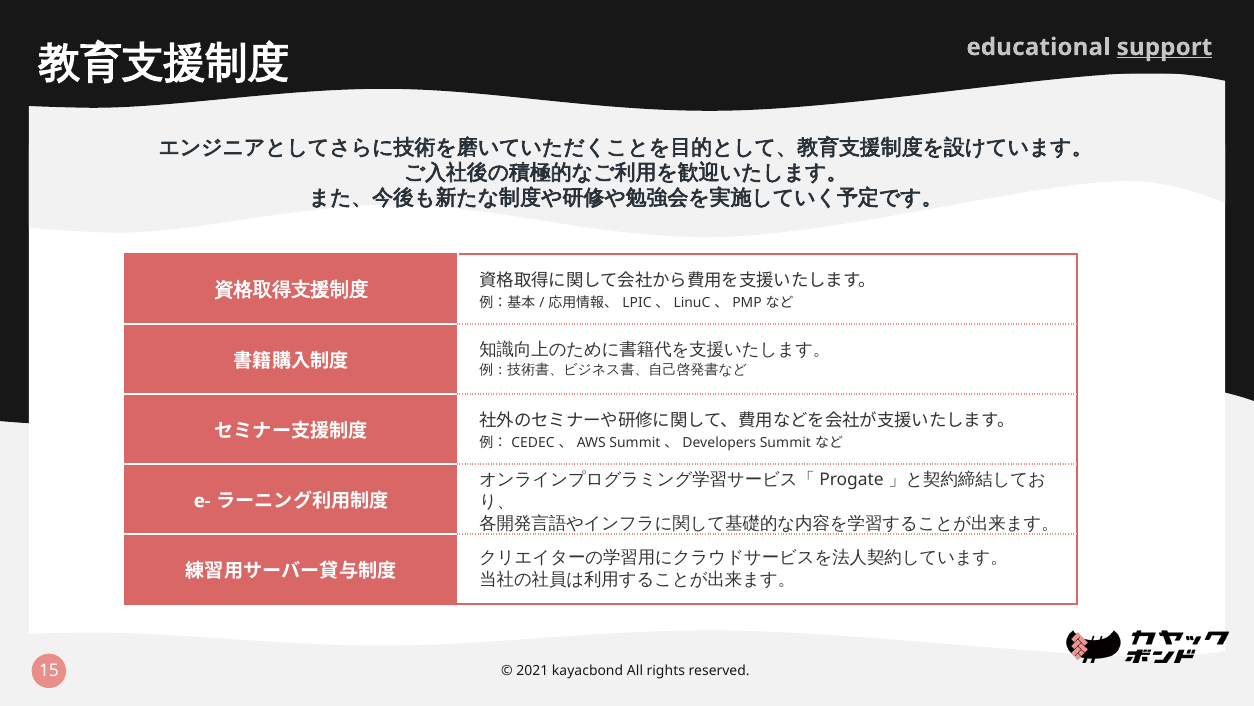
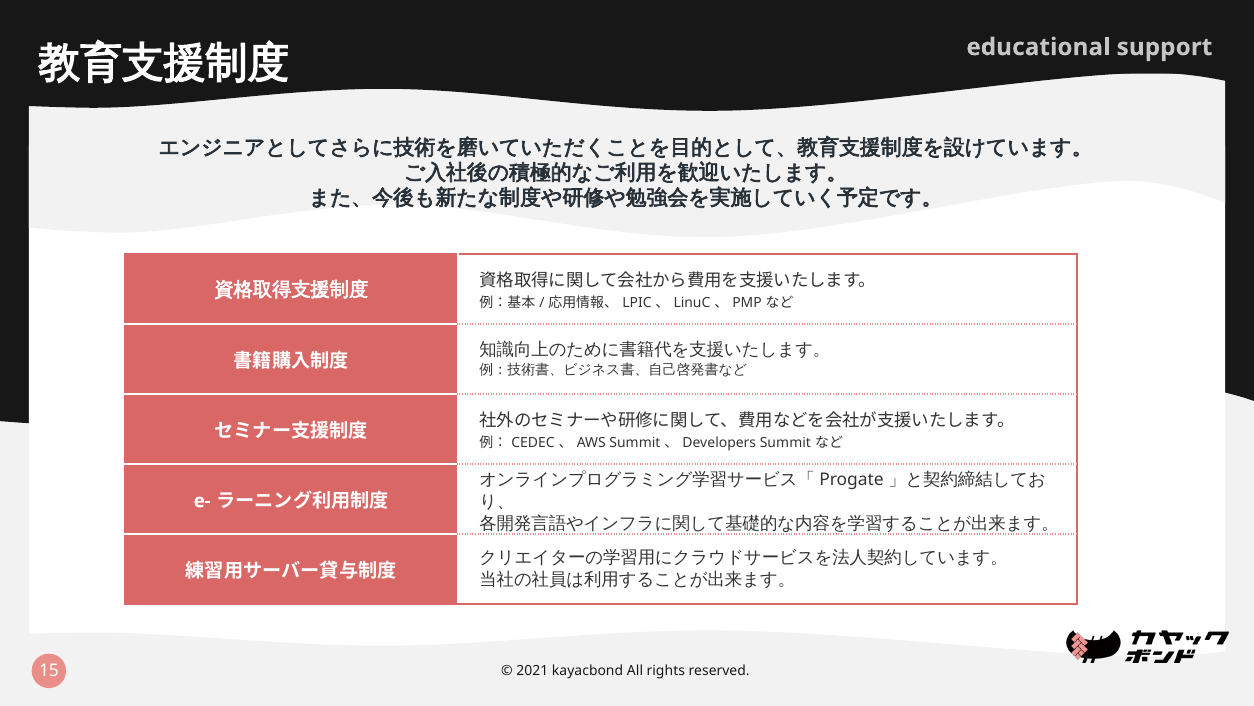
support underline: present -> none
